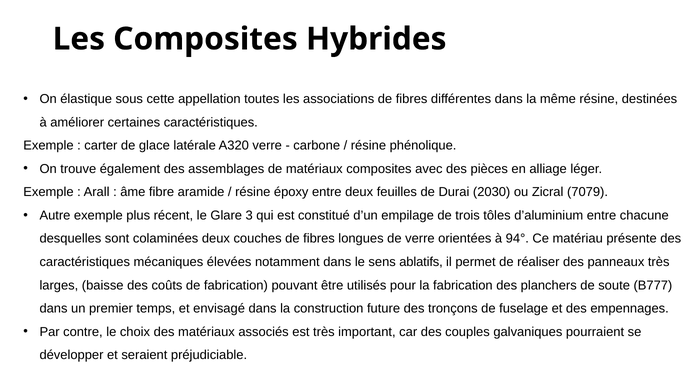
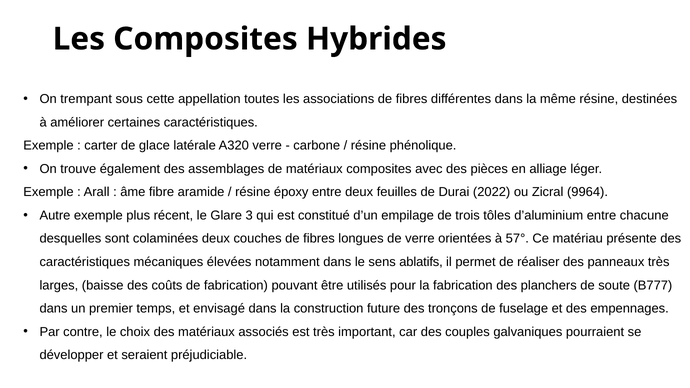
élastique: élastique -> trempant
2030: 2030 -> 2022
7079: 7079 -> 9964
94°: 94° -> 57°
